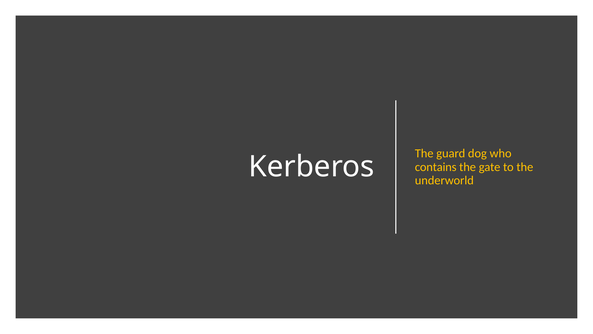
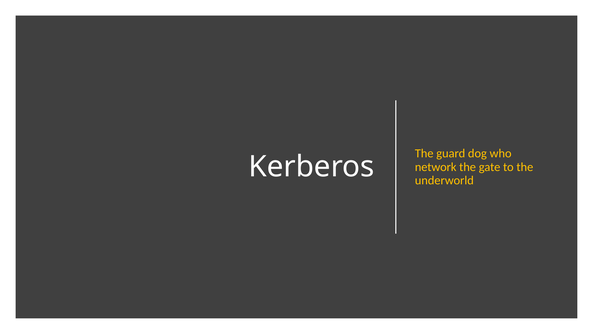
contains: contains -> network
